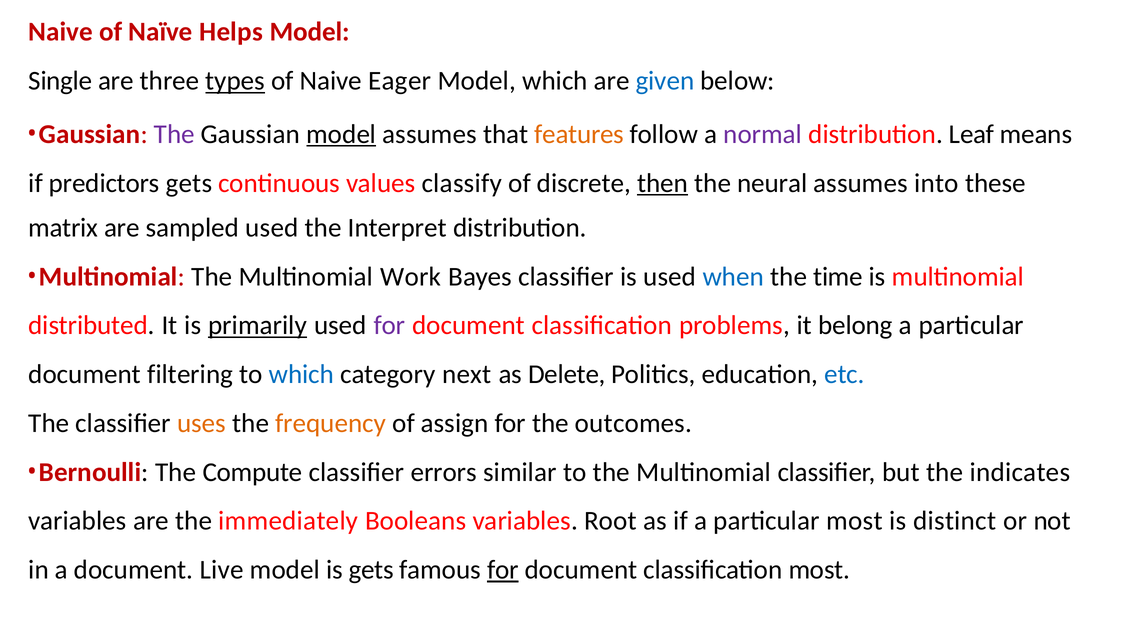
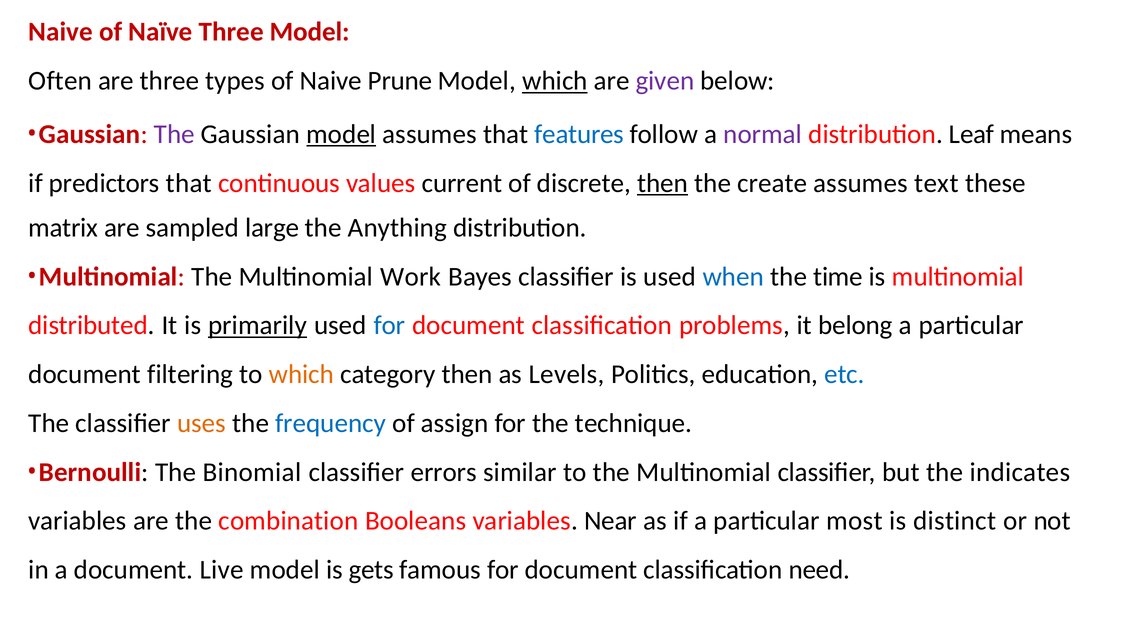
Naïve Helps: Helps -> Three
Single: Single -> Often
types underline: present -> none
Eager: Eager -> Prune
which at (555, 81) underline: none -> present
given colour: blue -> purple
features colour: orange -> blue
predictors gets: gets -> that
classify: classify -> current
neural: neural -> create
into: into -> text
sampled used: used -> large
Interpret: Interpret -> Anything
for at (390, 325) colour: purple -> blue
which at (301, 374) colour: blue -> orange
category next: next -> then
Delete: Delete -> Levels
frequency colour: orange -> blue
outcomes: outcomes -> technique
Compute: Compute -> Binomial
immediately: immediately -> combination
Root: Root -> Near
for at (503, 569) underline: present -> none
classification most: most -> need
